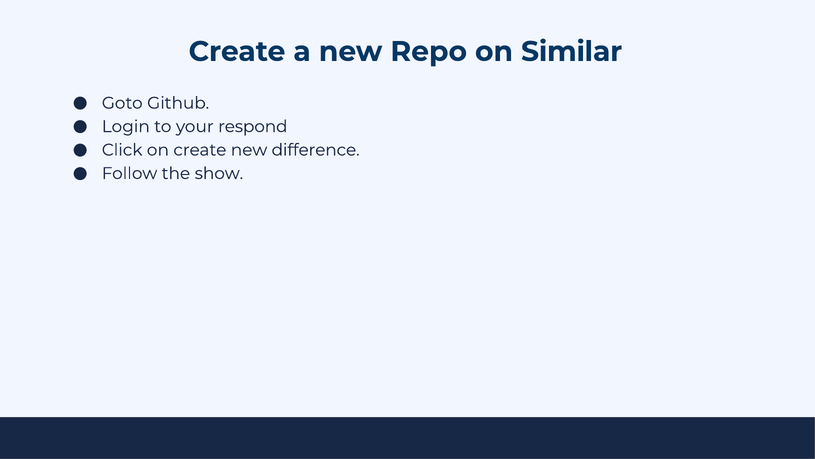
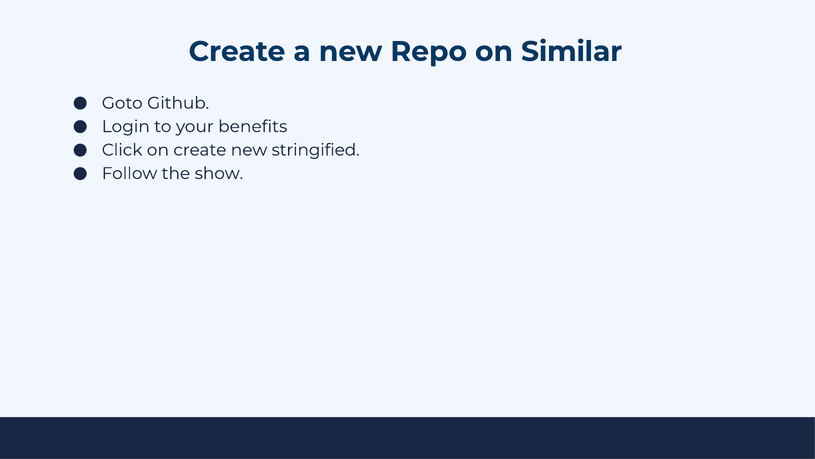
respond: respond -> benefits
difference: difference -> stringified
